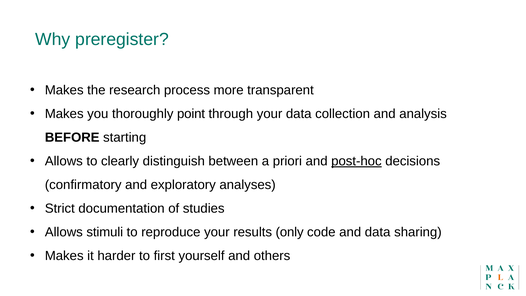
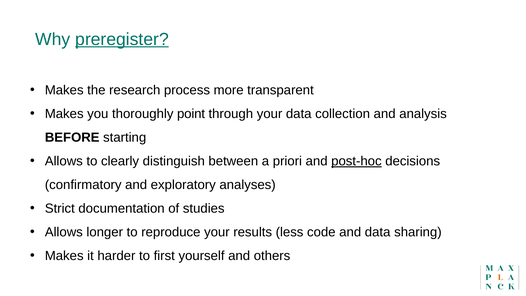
preregister underline: none -> present
stimuli: stimuli -> longer
only: only -> less
